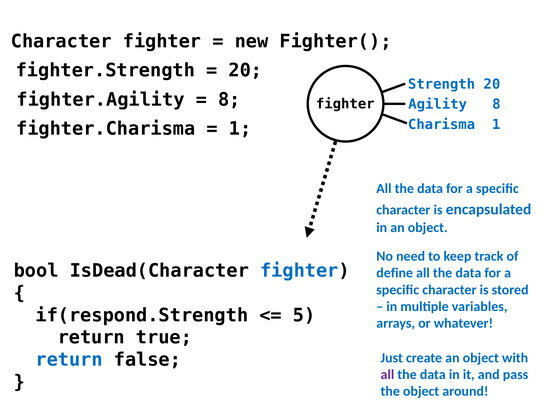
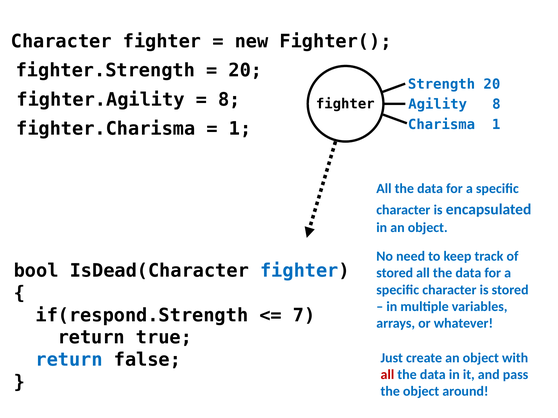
define at (395, 273): define -> stored
5: 5 -> 7
all at (387, 375) colour: purple -> red
